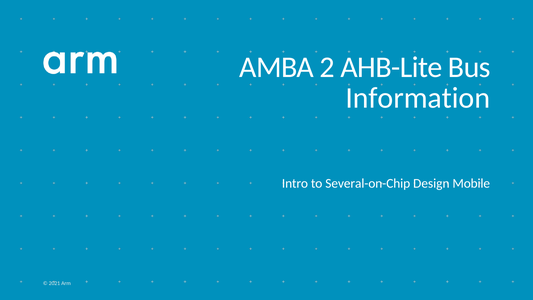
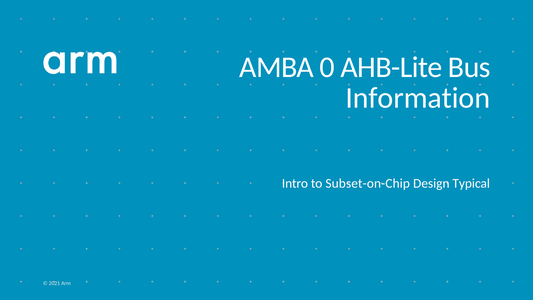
2: 2 -> 0
Several-on-Chip: Several-on-Chip -> Subset-on-Chip
Mobile: Mobile -> Typical
